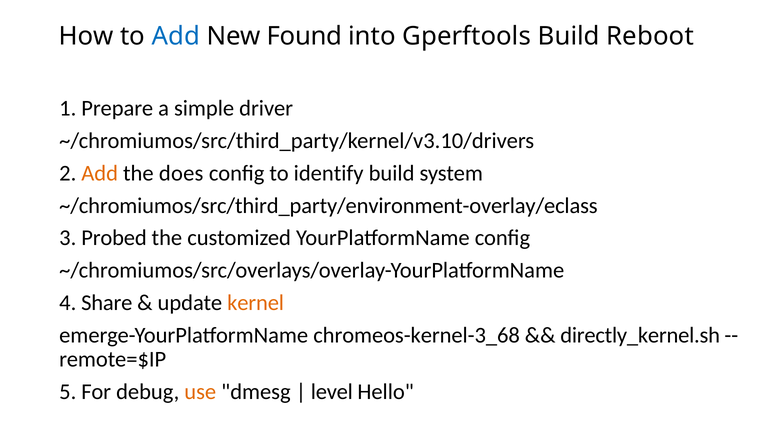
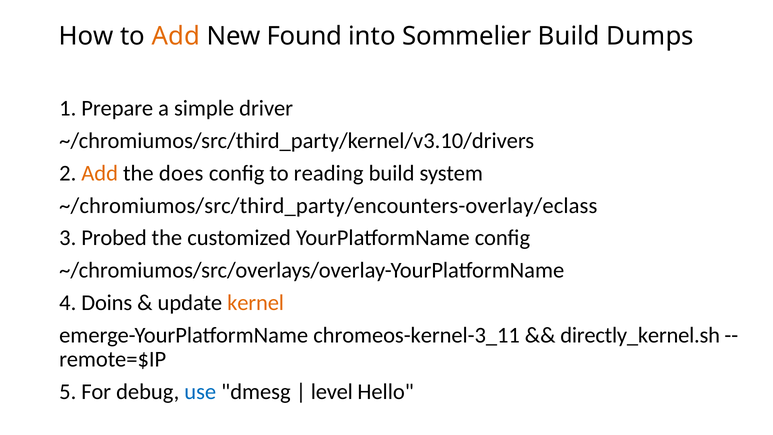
Add at (176, 36) colour: blue -> orange
Gperftools: Gperftools -> Sommelier
Reboot: Reboot -> Dumps
identify: identify -> reading
~/chromiumos/src/third_party/environment-overlay/eclass: ~/chromiumos/src/third_party/environment-overlay/eclass -> ~/chromiumos/src/third_party/encounters-overlay/eclass
Share: Share -> Doins
chromeos-kernel-3_68: chromeos-kernel-3_68 -> chromeos-kernel-3_11
use colour: orange -> blue
